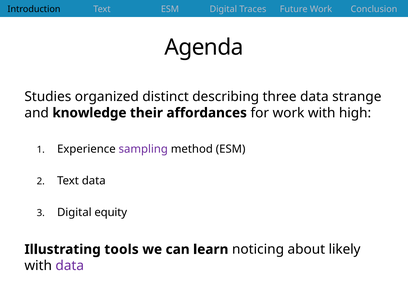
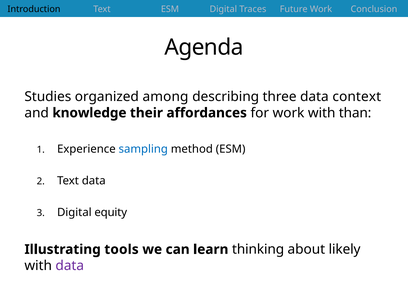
distinct: distinct -> among
strange: strange -> context
high: high -> than
sampling colour: purple -> blue
noticing: noticing -> thinking
